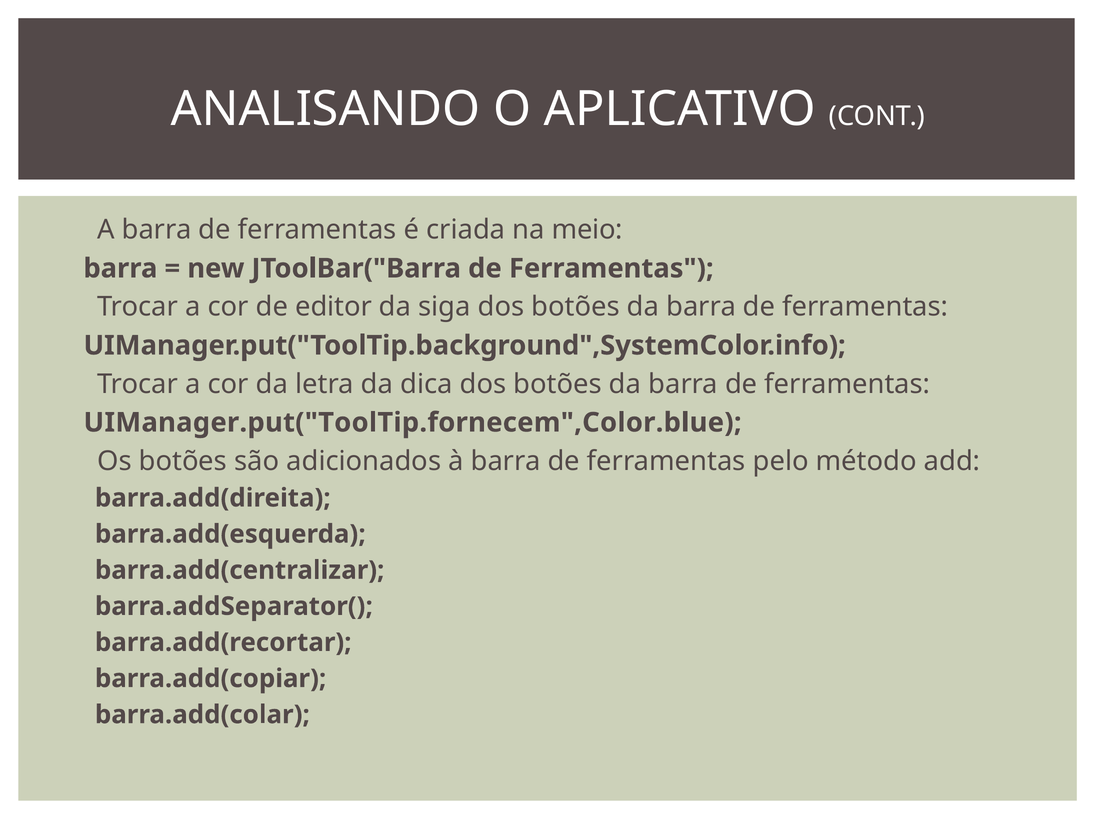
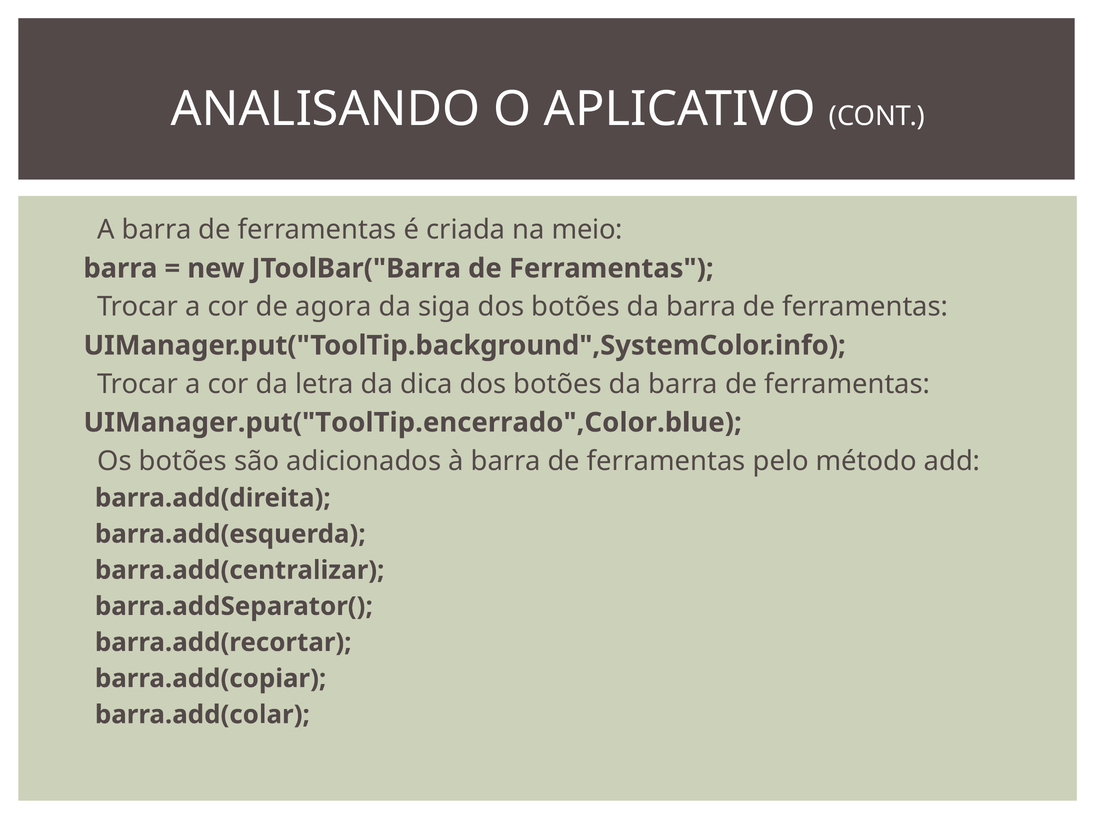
editor: editor -> agora
UIManager.put("ToolTip.fornecem",Color.blue: UIManager.put("ToolTip.fornecem",Color.blue -> UIManager.put("ToolTip.encerrado",Color.blue
